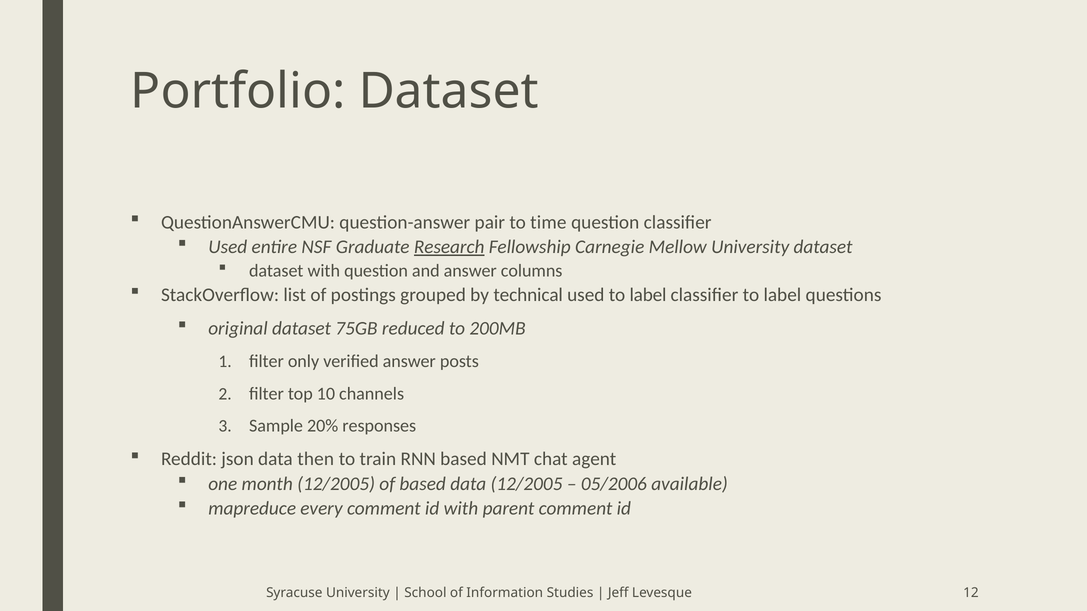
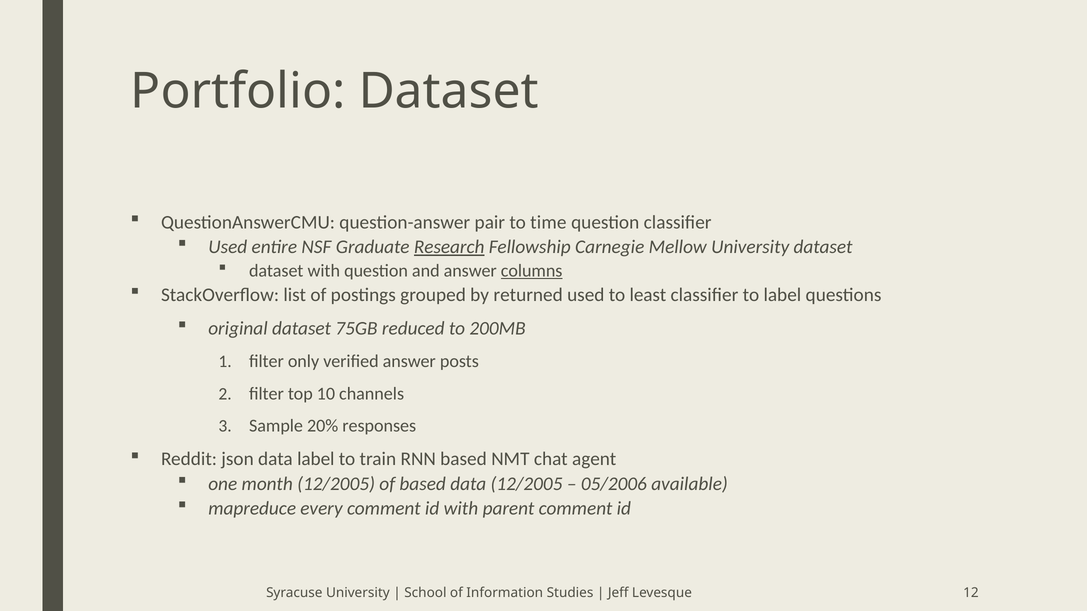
columns underline: none -> present
technical: technical -> returned
used to label: label -> least
data then: then -> label
